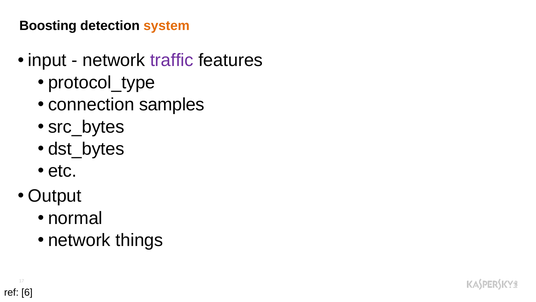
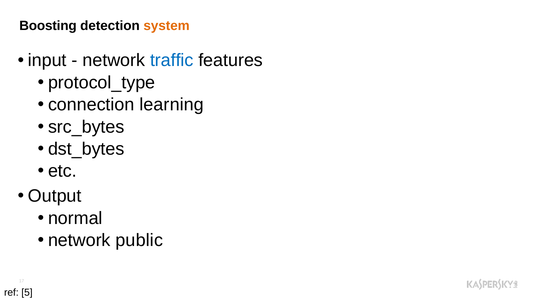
traffic colour: purple -> blue
samples: samples -> learning
things: things -> public
6: 6 -> 5
